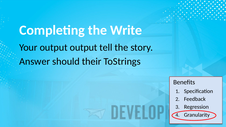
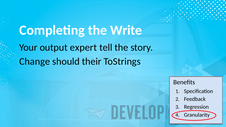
output output: output -> expert
Answer: Answer -> Change
